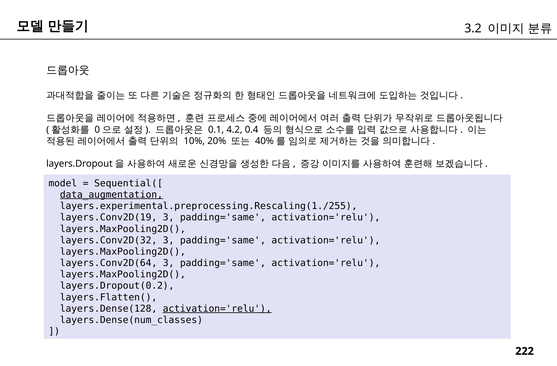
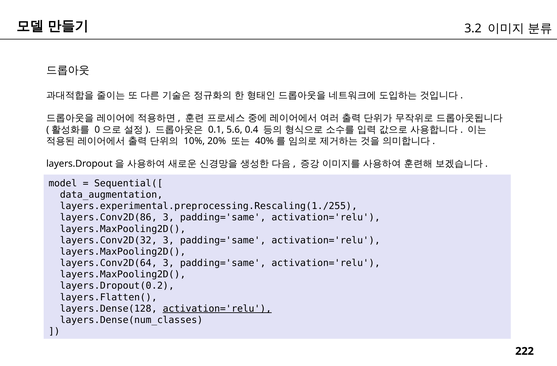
4.2: 4.2 -> 5.6
data_augmentation underline: present -> none
layers.Conv2D(19: layers.Conv2D(19 -> layers.Conv2D(86
